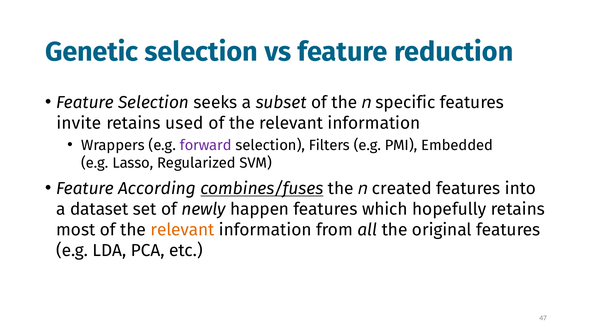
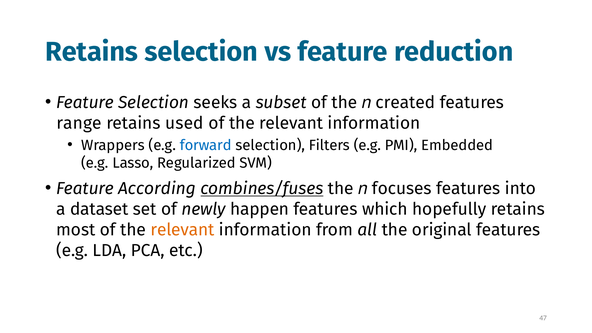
Genetic at (92, 52): Genetic -> Retains
specific: specific -> created
invite: invite -> range
forward colour: purple -> blue
created: created -> focuses
